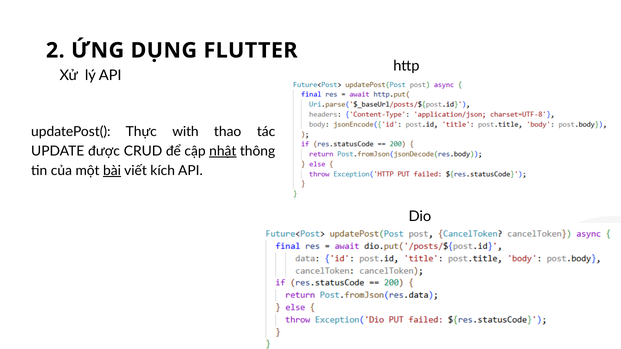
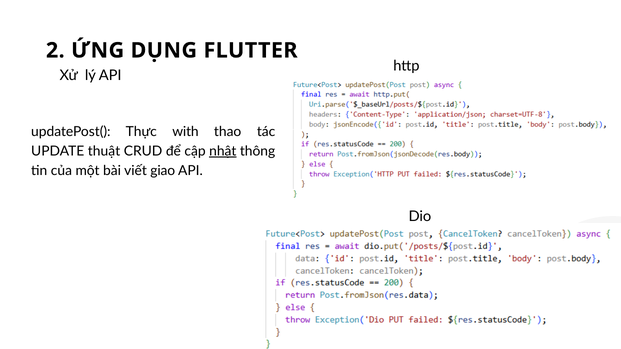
được: được -> thuật
bài underline: present -> none
kích: kích -> giao
